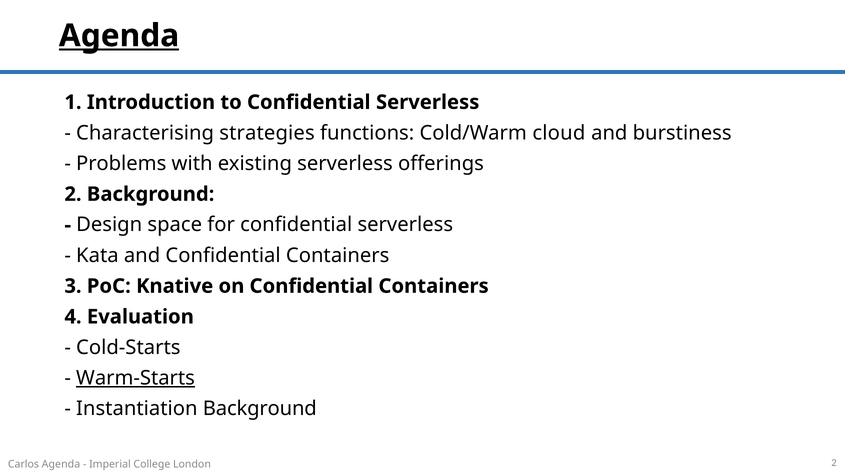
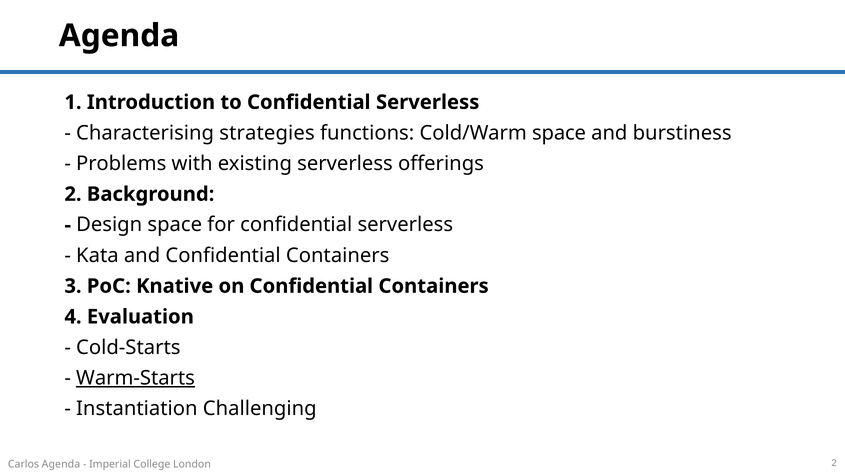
Agenda at (119, 36) underline: present -> none
Cold/Warm cloud: cloud -> space
Instantiation Background: Background -> Challenging
